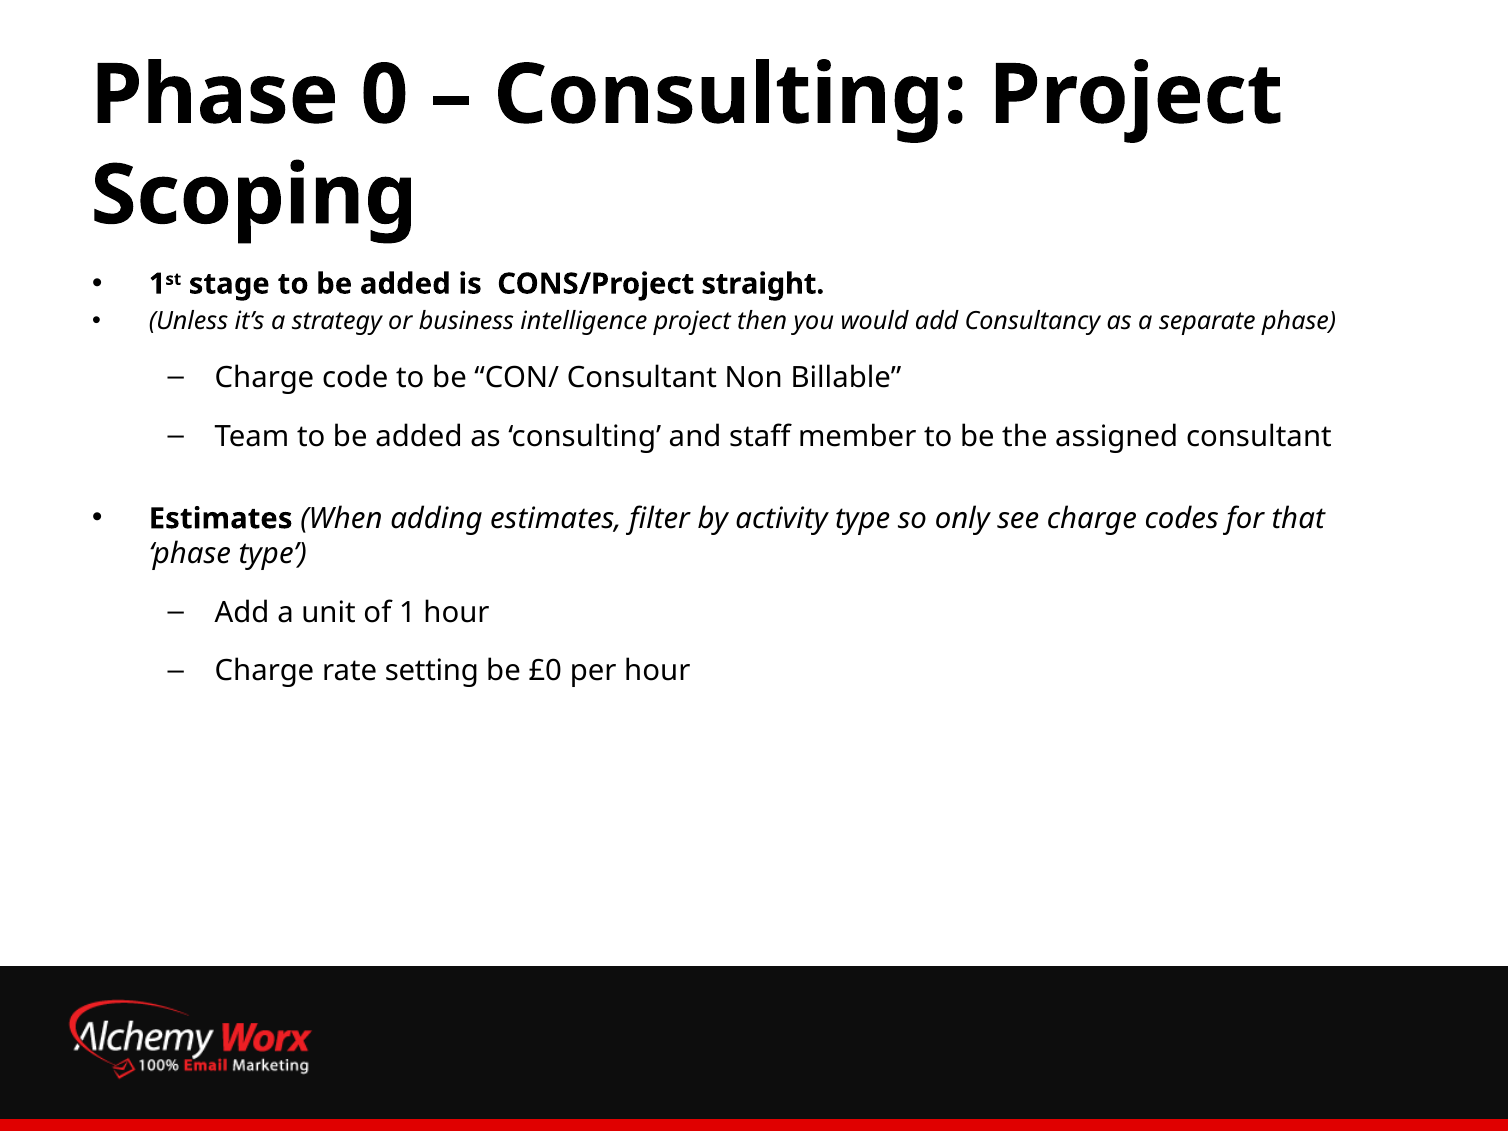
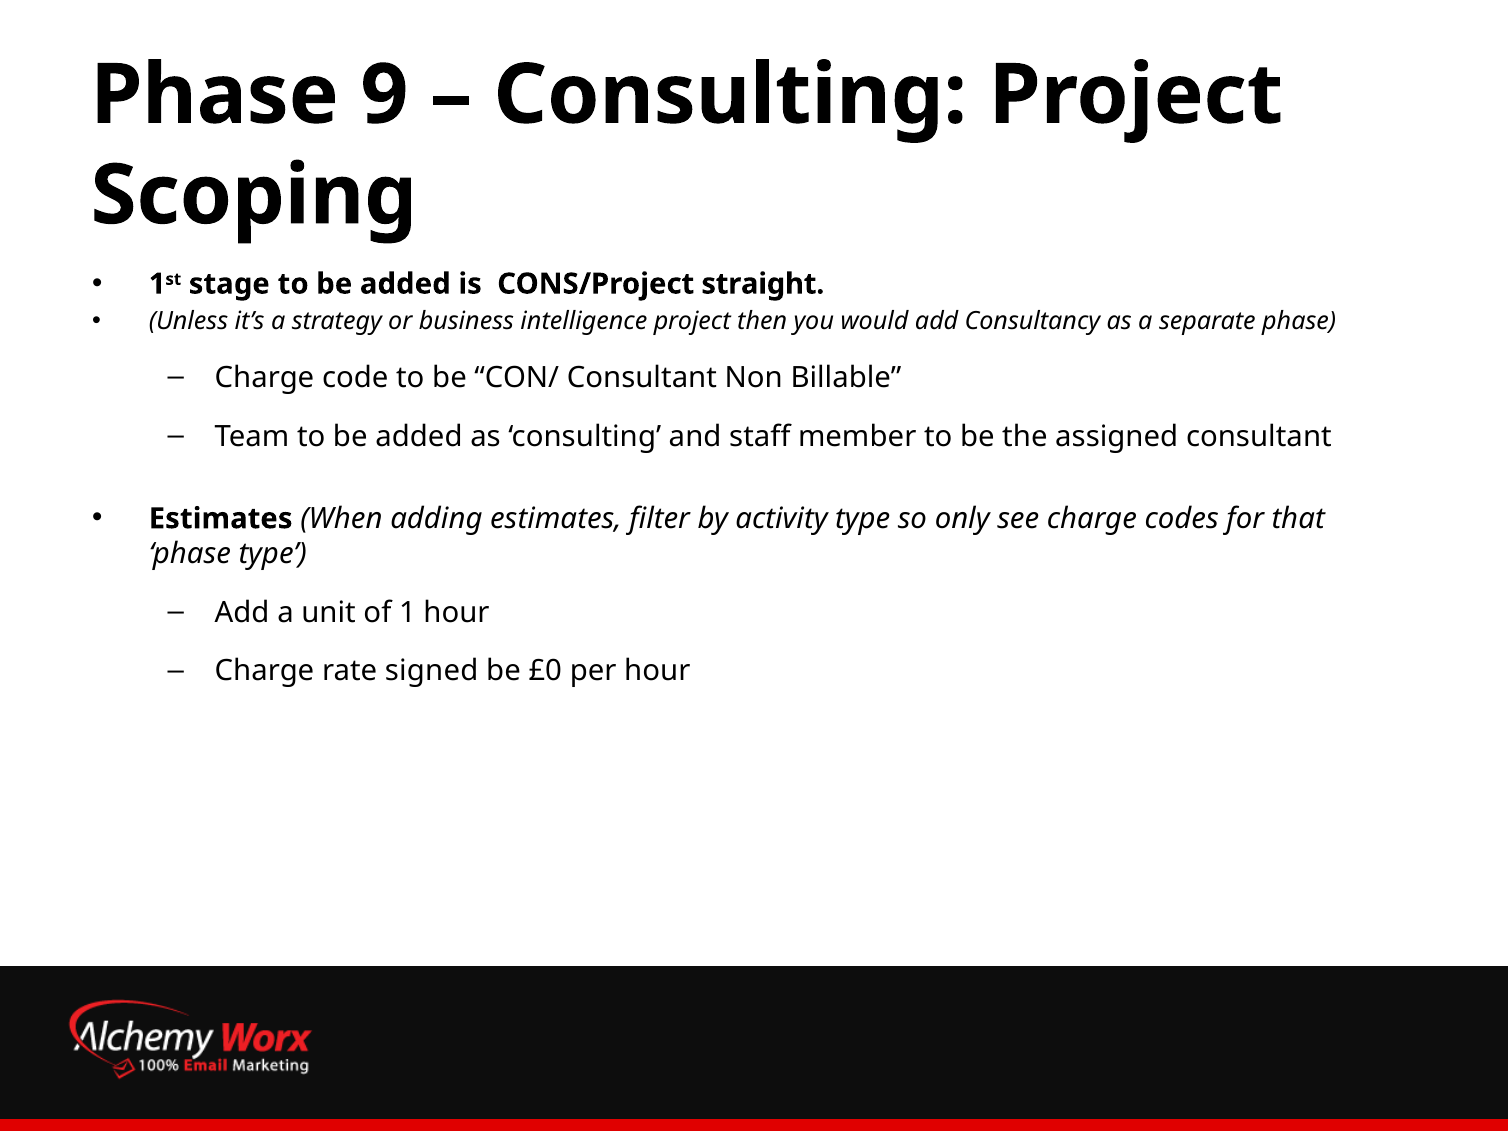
0: 0 -> 9
setting: setting -> signed
